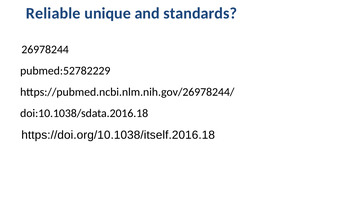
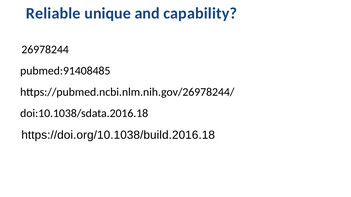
standards: standards -> capability
pubmed:52782229: pubmed:52782229 -> pubmed:91408485
https://doi.org/10.1038/itself.2016.18: https://doi.org/10.1038/itself.2016.18 -> https://doi.org/10.1038/build.2016.18
